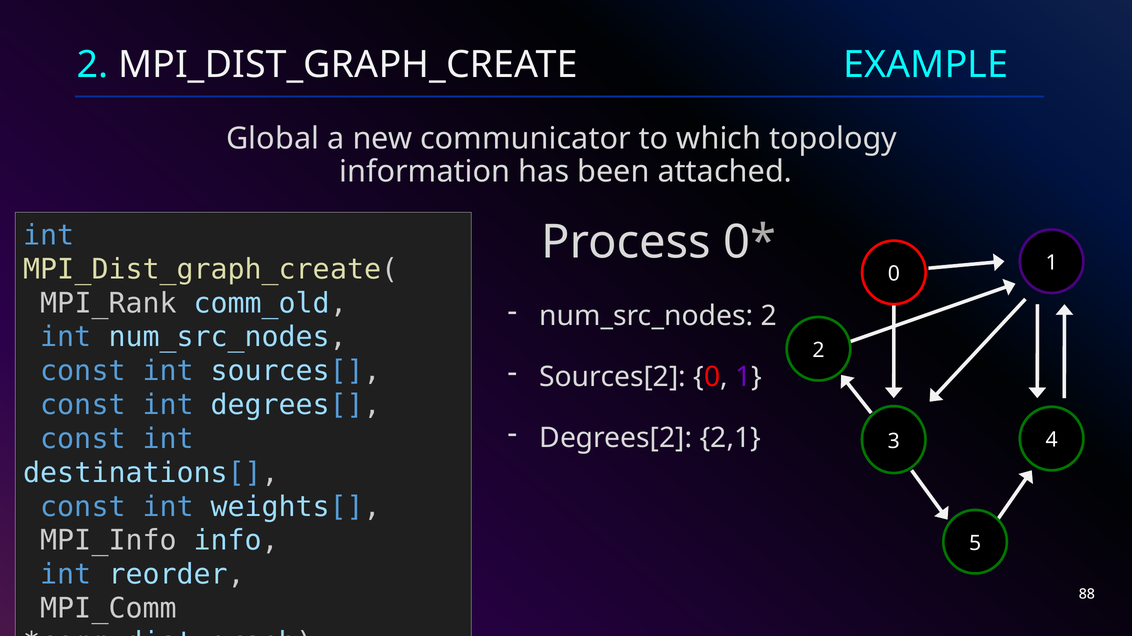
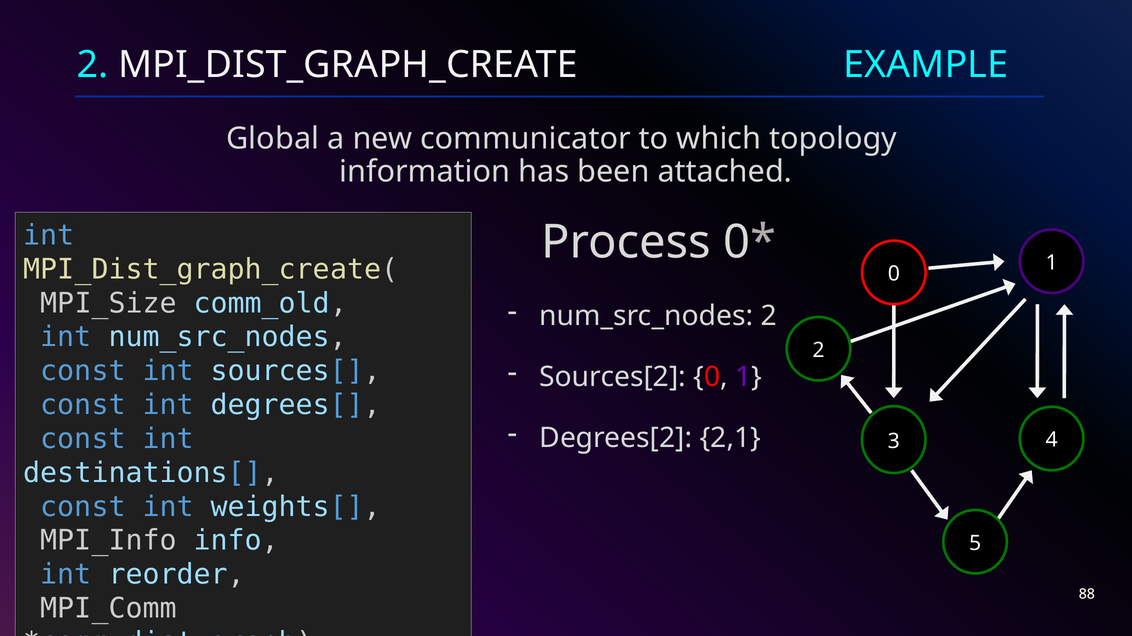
MPI_Rank: MPI_Rank -> MPI_Size
